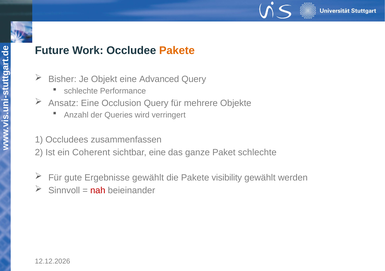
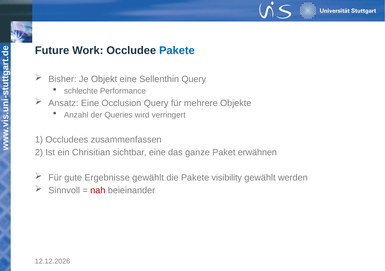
Pakete at (177, 51) colour: orange -> blue
Advanced: Advanced -> Sellenthin
Coherent: Coherent -> Chrisitian
Paket schlechte: schlechte -> erwähnen
